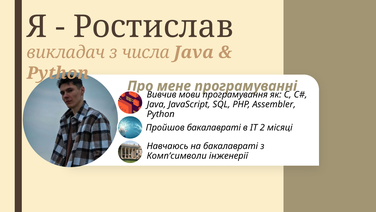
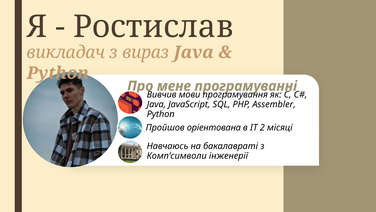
числа: числа -> вираз
Пройшов бакалавраті: бакалавраті -> оріентована
